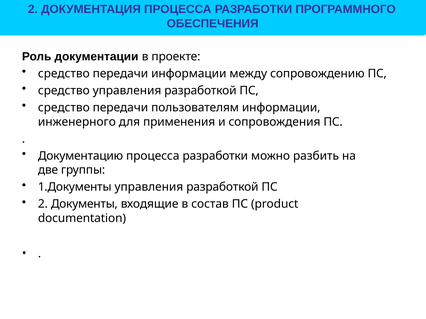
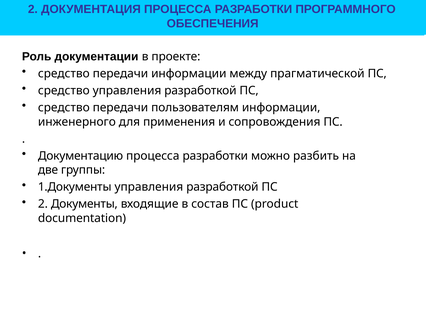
сопровождению: сопровождению -> прагматической
